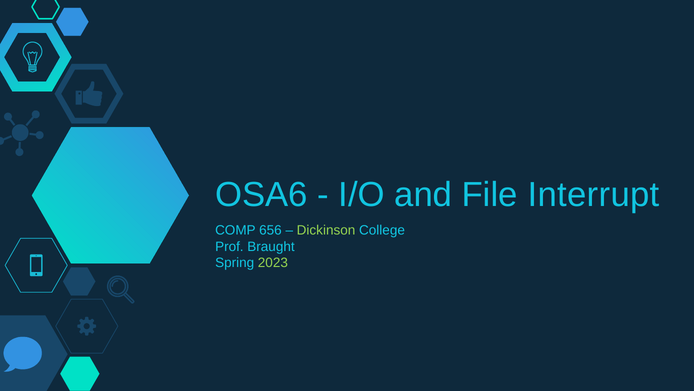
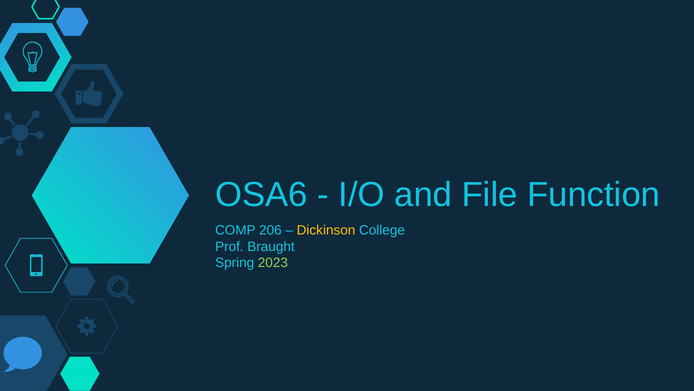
Interrupt: Interrupt -> Function
656: 656 -> 206
Dickinson colour: light green -> yellow
